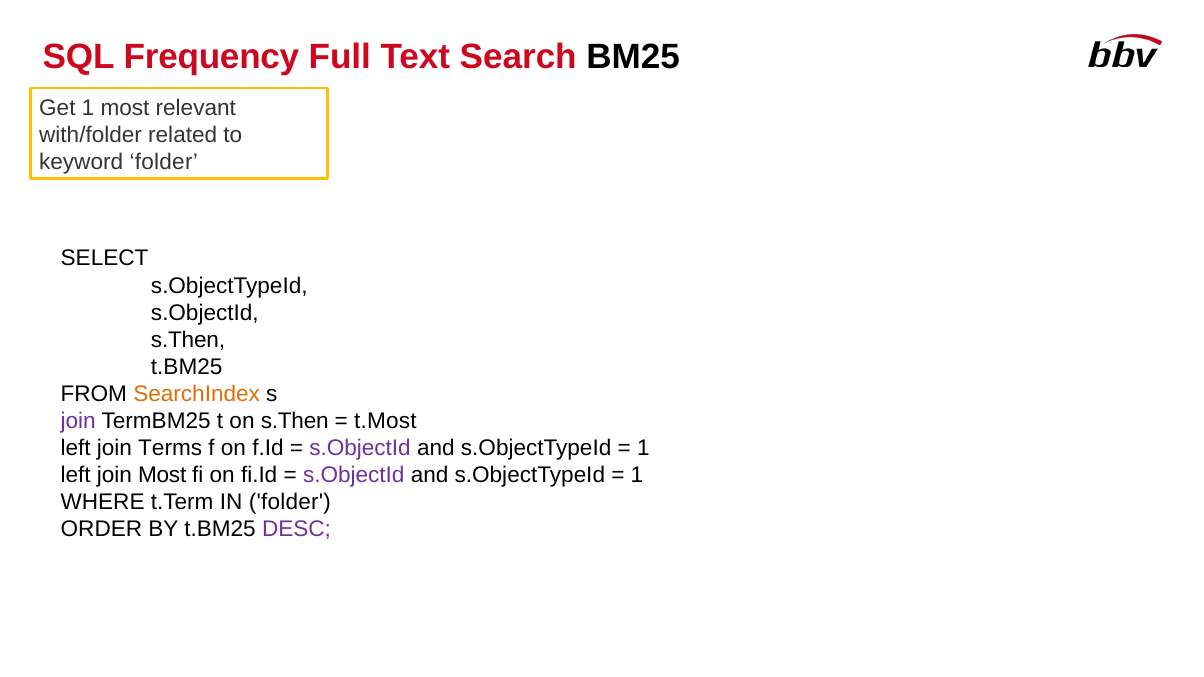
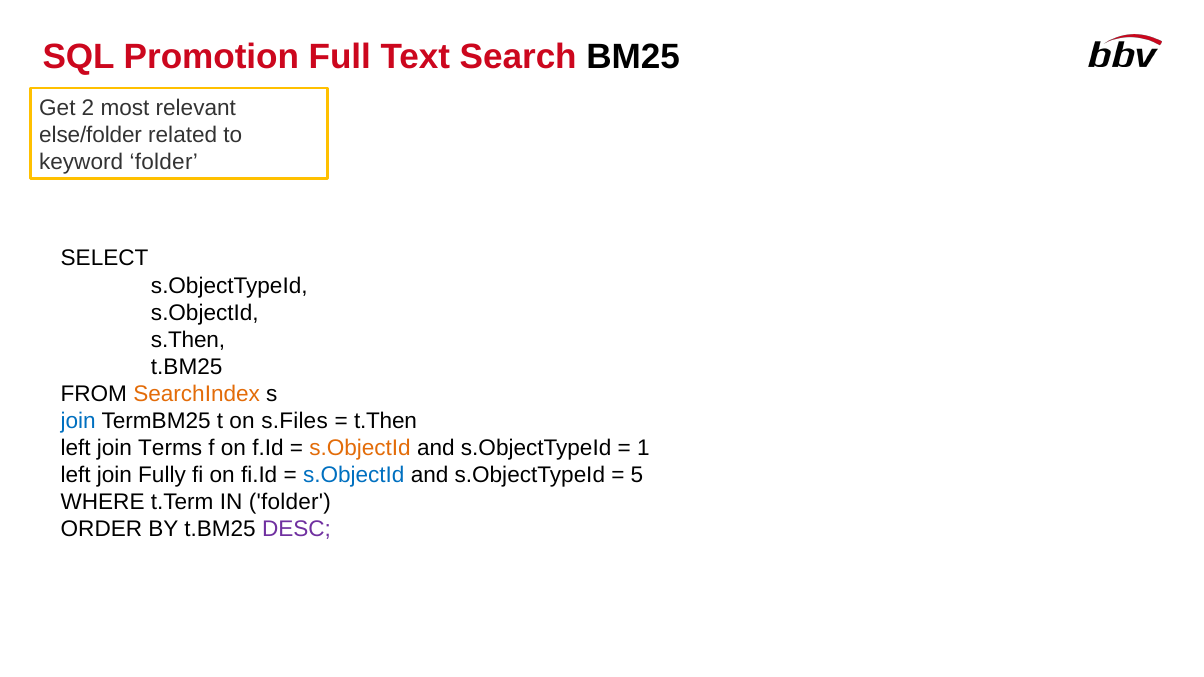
Frequency: Frequency -> Promotion
Get 1: 1 -> 2
with/folder: with/folder -> else/folder
join at (78, 421) colour: purple -> blue
on s.Then: s.Then -> s.Files
t.Most: t.Most -> t.Then
s.ObjectId at (360, 448) colour: purple -> orange
join Most: Most -> Fully
s.ObjectId at (354, 475) colour: purple -> blue
1 at (637, 475): 1 -> 5
